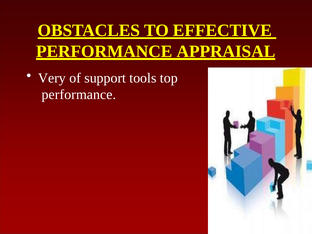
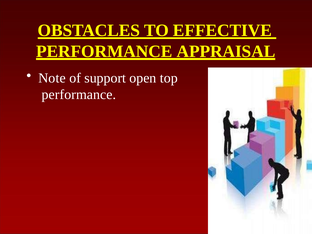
Very: Very -> Note
tools: tools -> open
